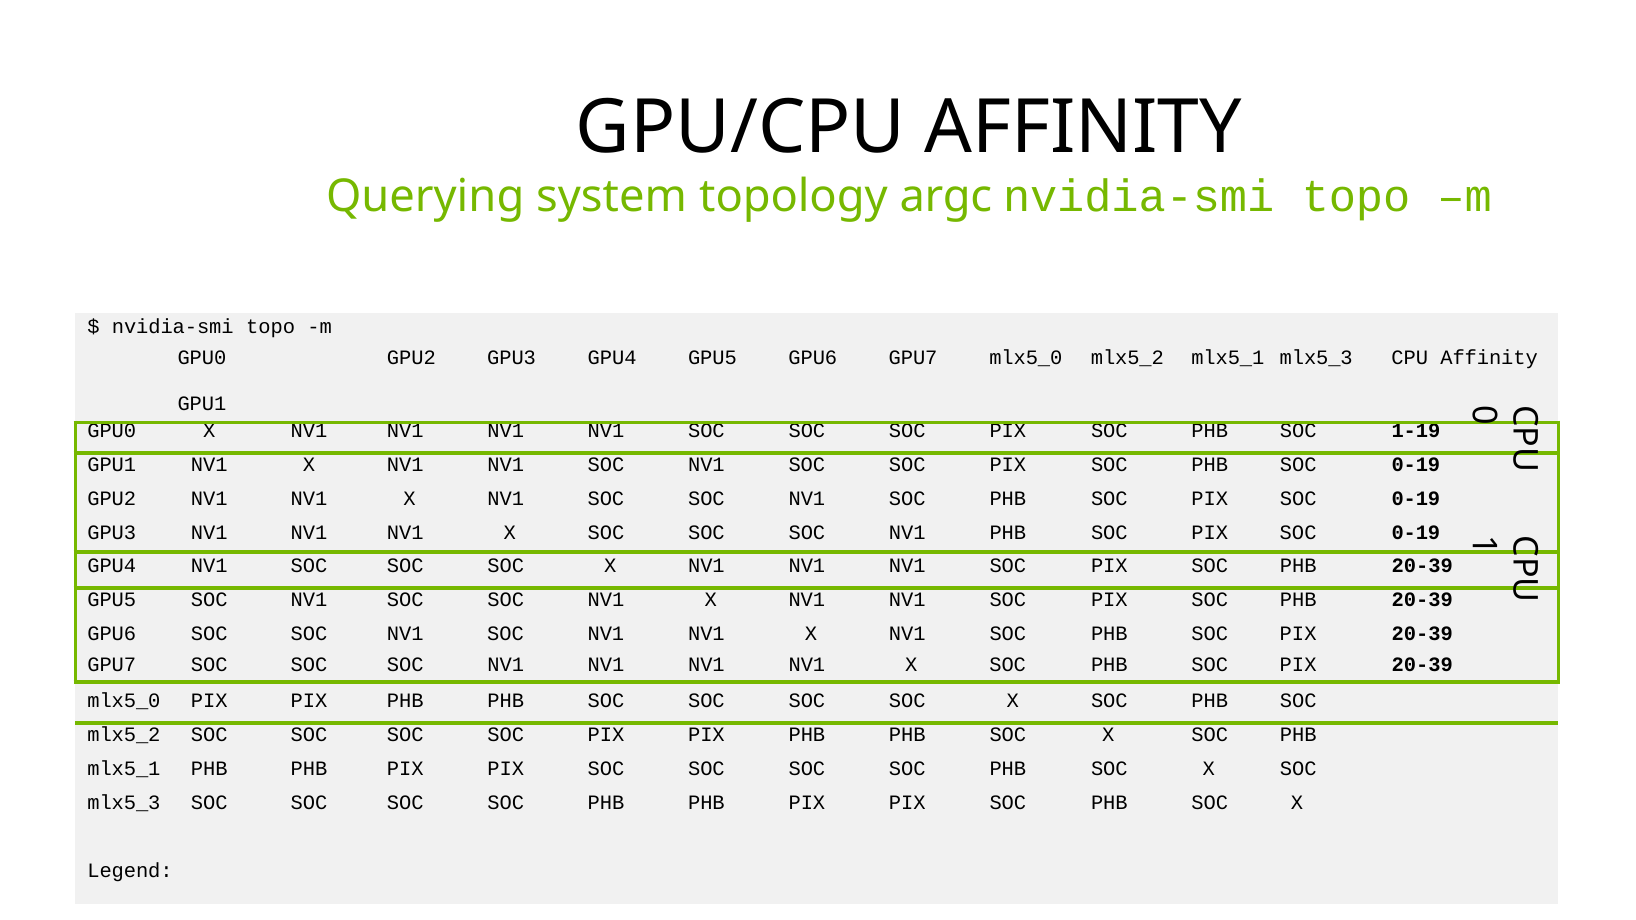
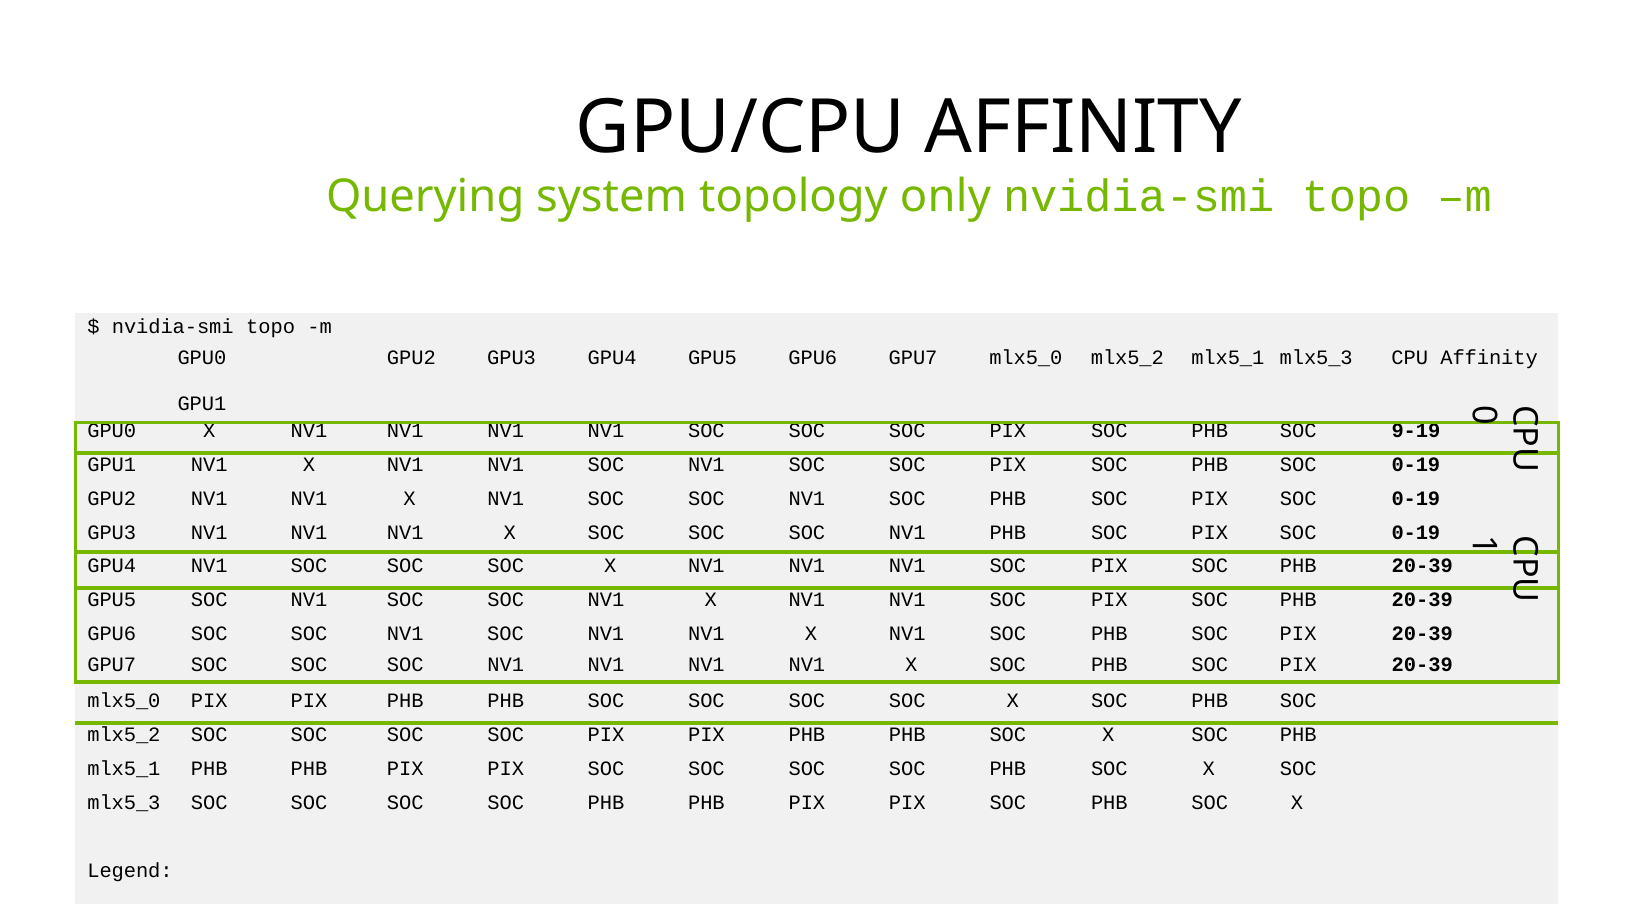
argc: argc -> only
1-19: 1-19 -> 9-19
